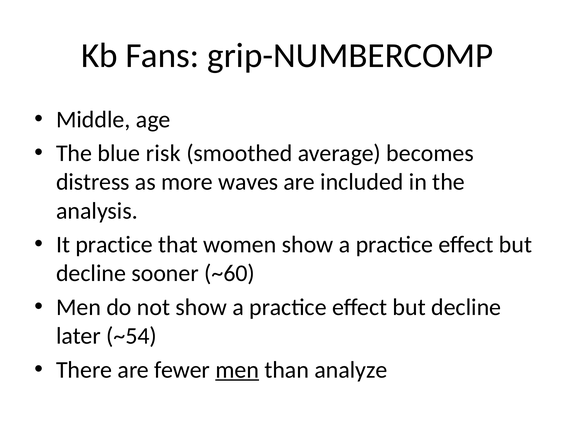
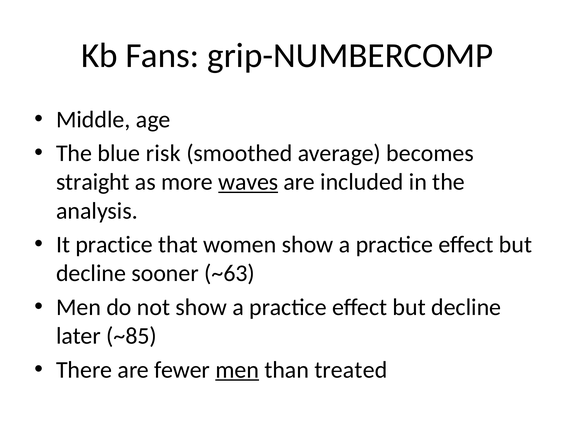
distress: distress -> straight
waves underline: none -> present
~60: ~60 -> ~63
~54: ~54 -> ~85
analyze: analyze -> treated
